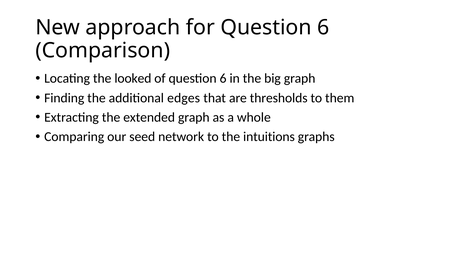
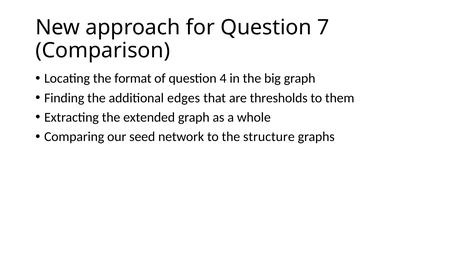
for Question 6: 6 -> 7
looked: looked -> format
of question 6: 6 -> 4
intuitions: intuitions -> structure
